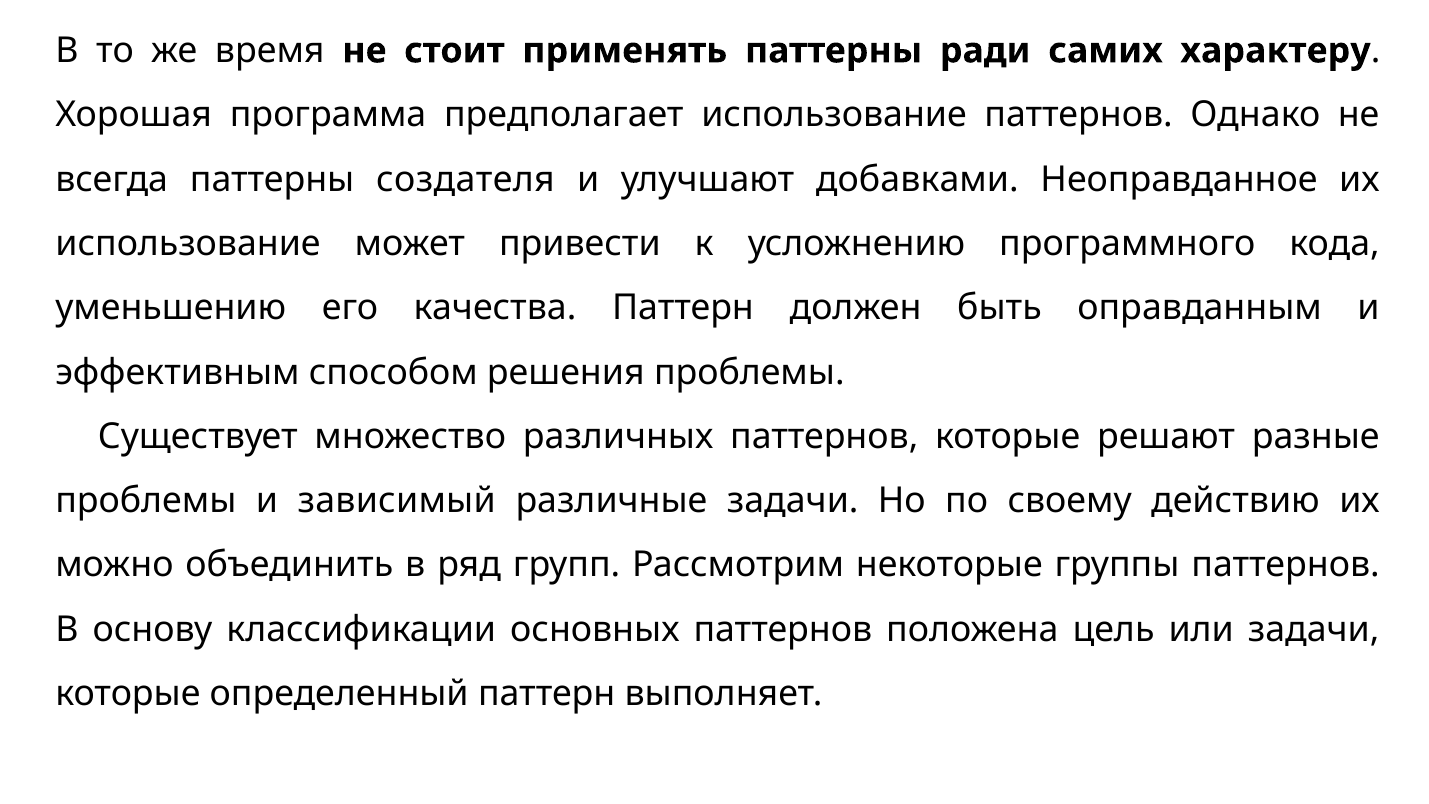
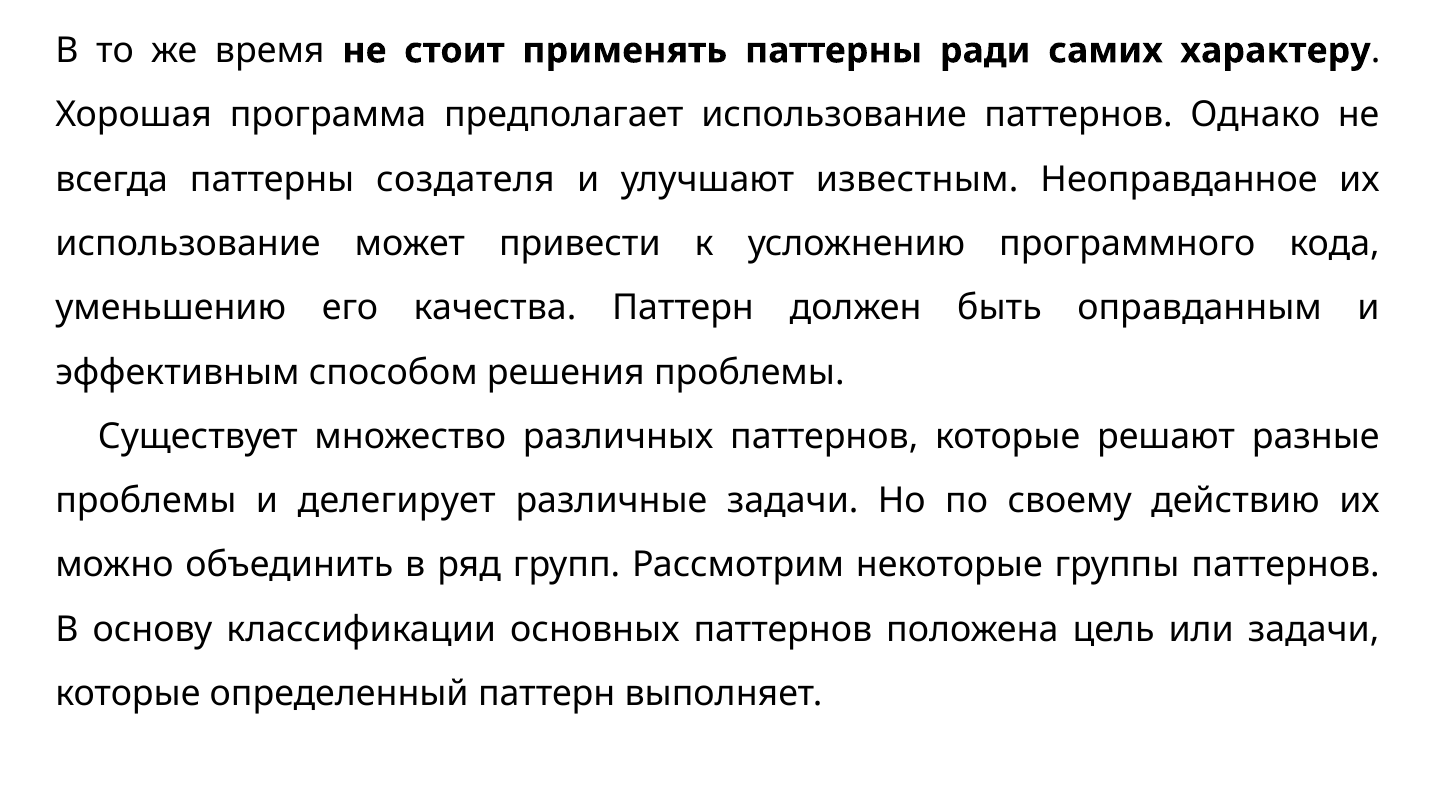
добавками: добавками -> известным
зависимый: зависимый -> делегирует
